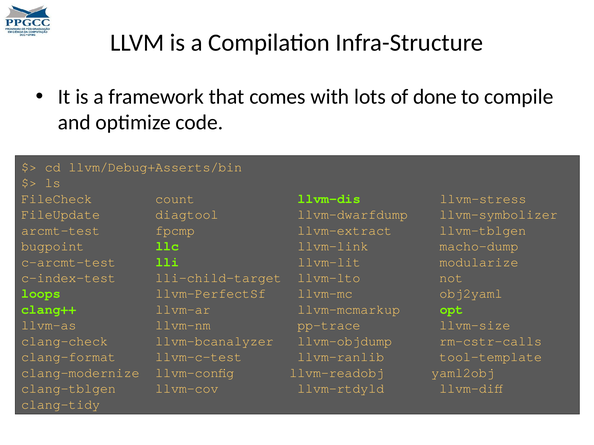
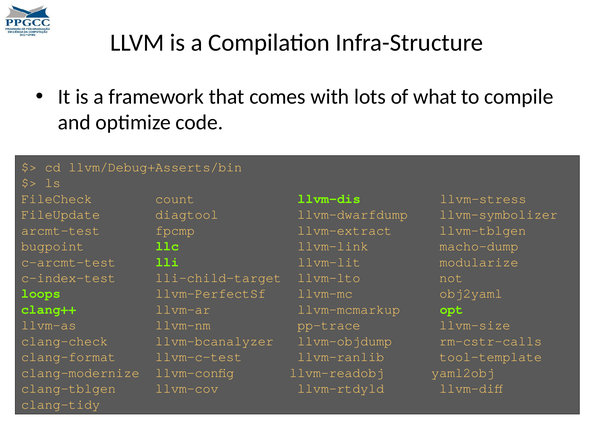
done: done -> what
